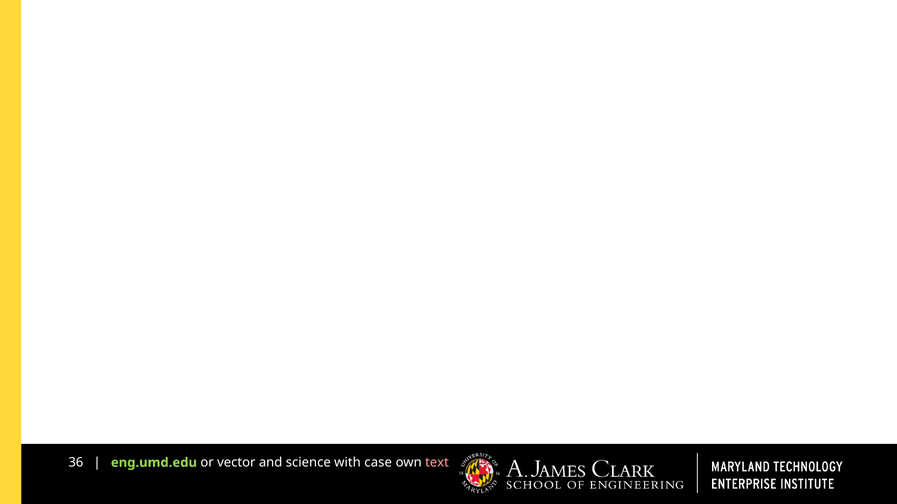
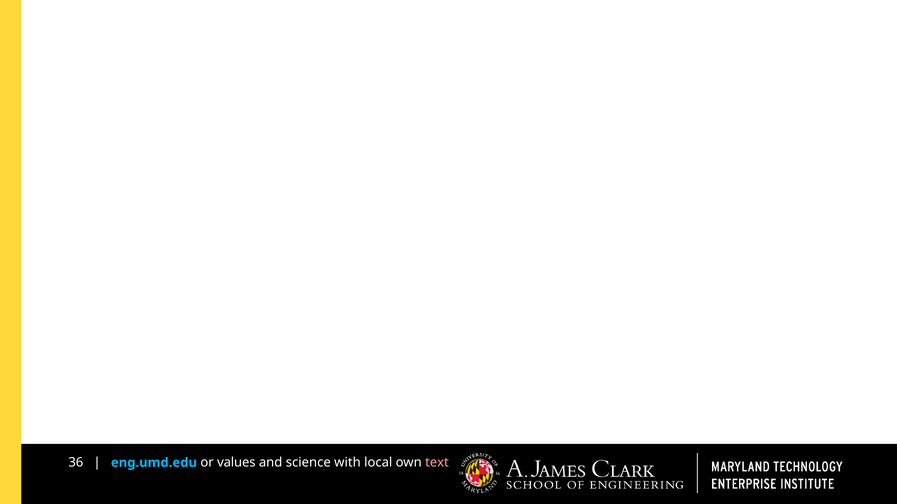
eng.umd.edu colour: light green -> light blue
vector: vector -> values
case: case -> local
